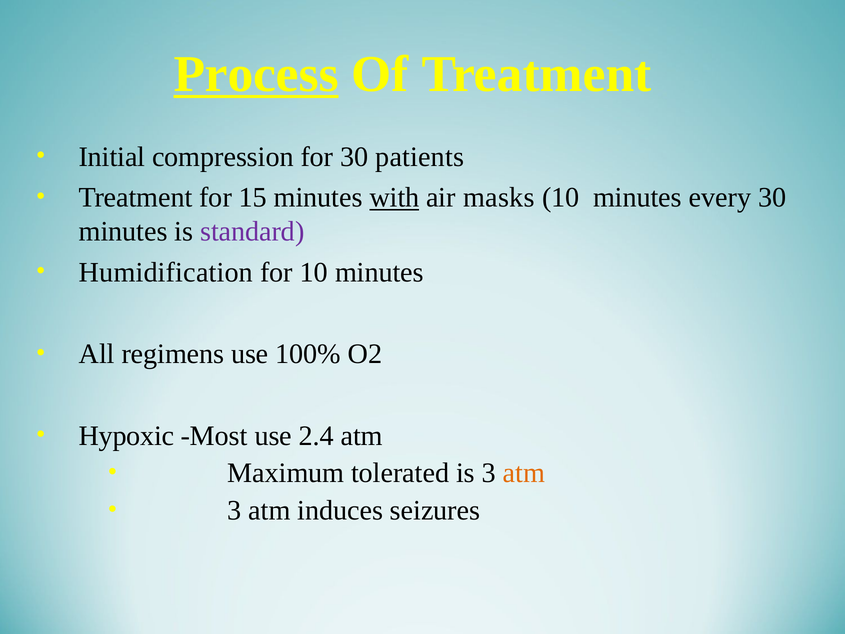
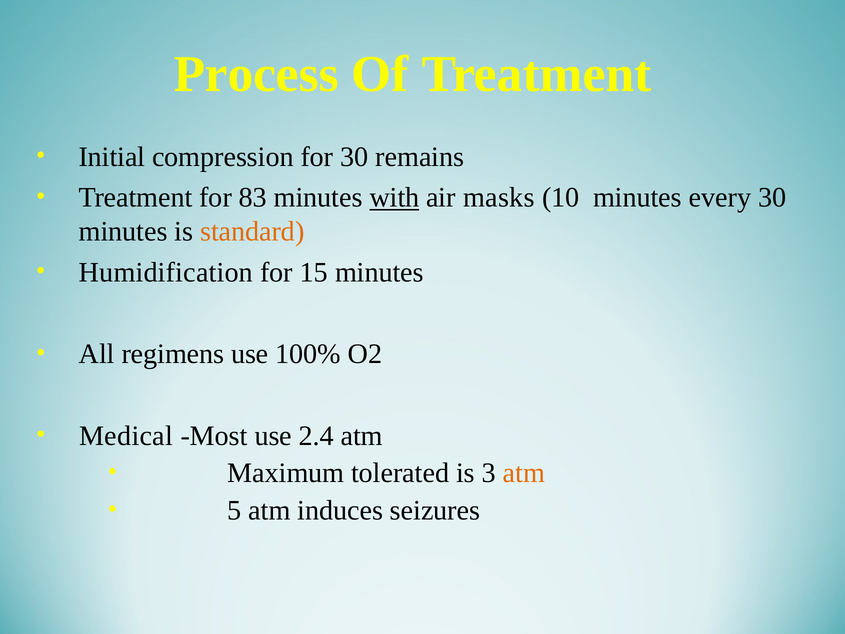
Process underline: present -> none
patients: patients -> remains
15: 15 -> 83
standard colour: purple -> orange
for 10: 10 -> 15
Hypoxic: Hypoxic -> Medical
3 at (234, 510): 3 -> 5
